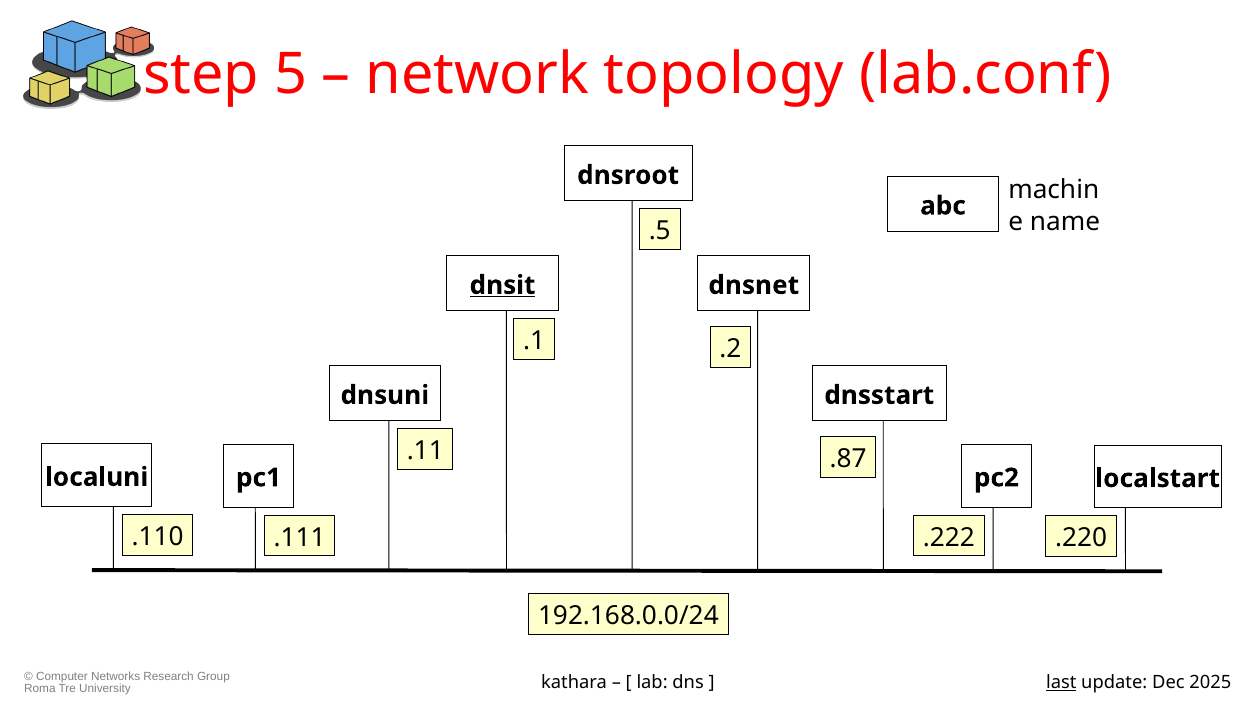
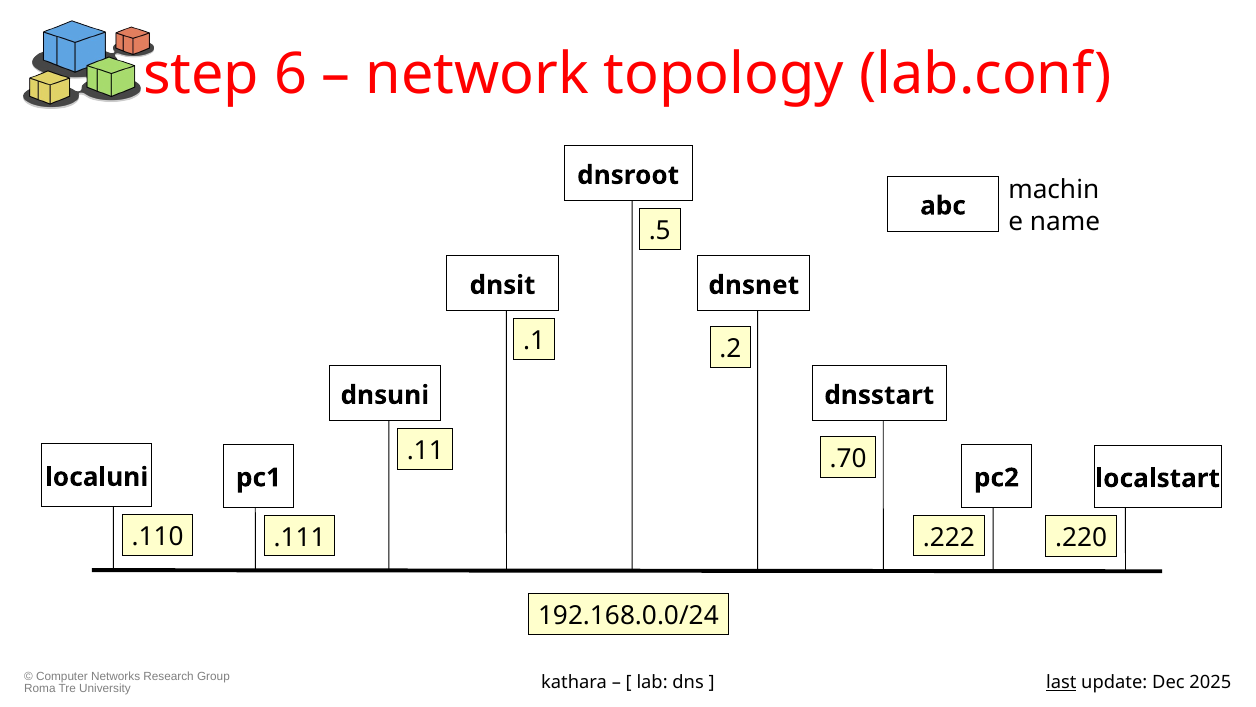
5: 5 -> 6
dnsit underline: present -> none
.87: .87 -> .70
